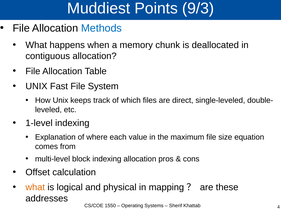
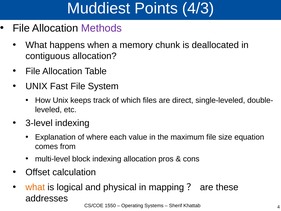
9/3: 9/3 -> 4/3
Methods colour: blue -> purple
1-level: 1-level -> 3-level
